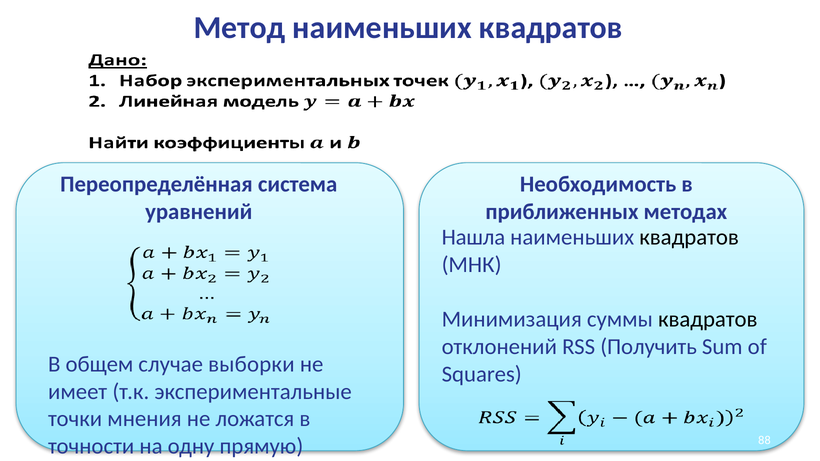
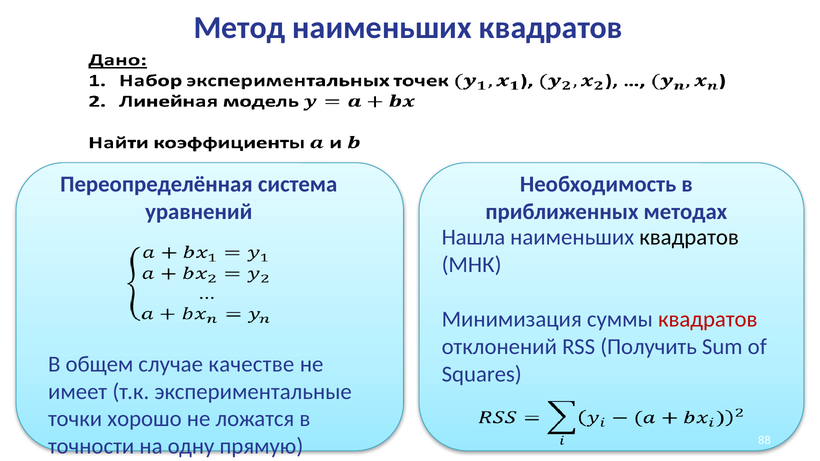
квадратов at (708, 320) colour: black -> red
выборки: выборки -> качестве
мнения: мнения -> хорошо
